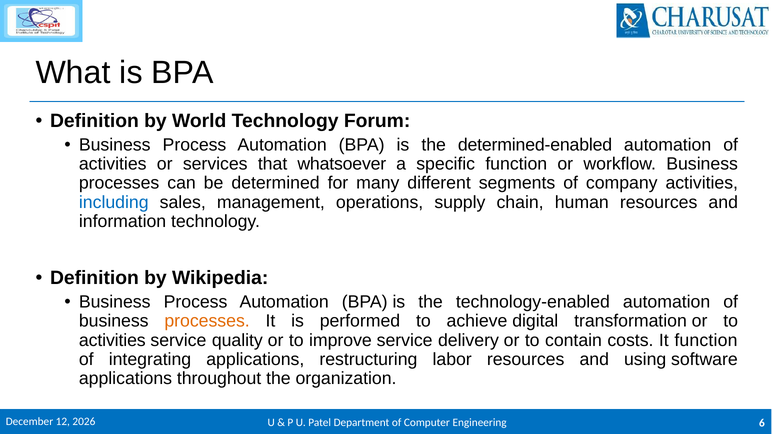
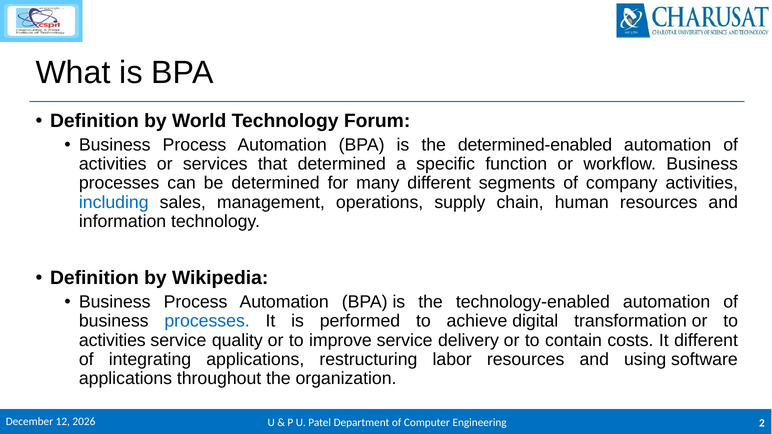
that whatsoever: whatsoever -> determined
processes at (207, 321) colour: orange -> blue
It function: function -> different
6: 6 -> 2
